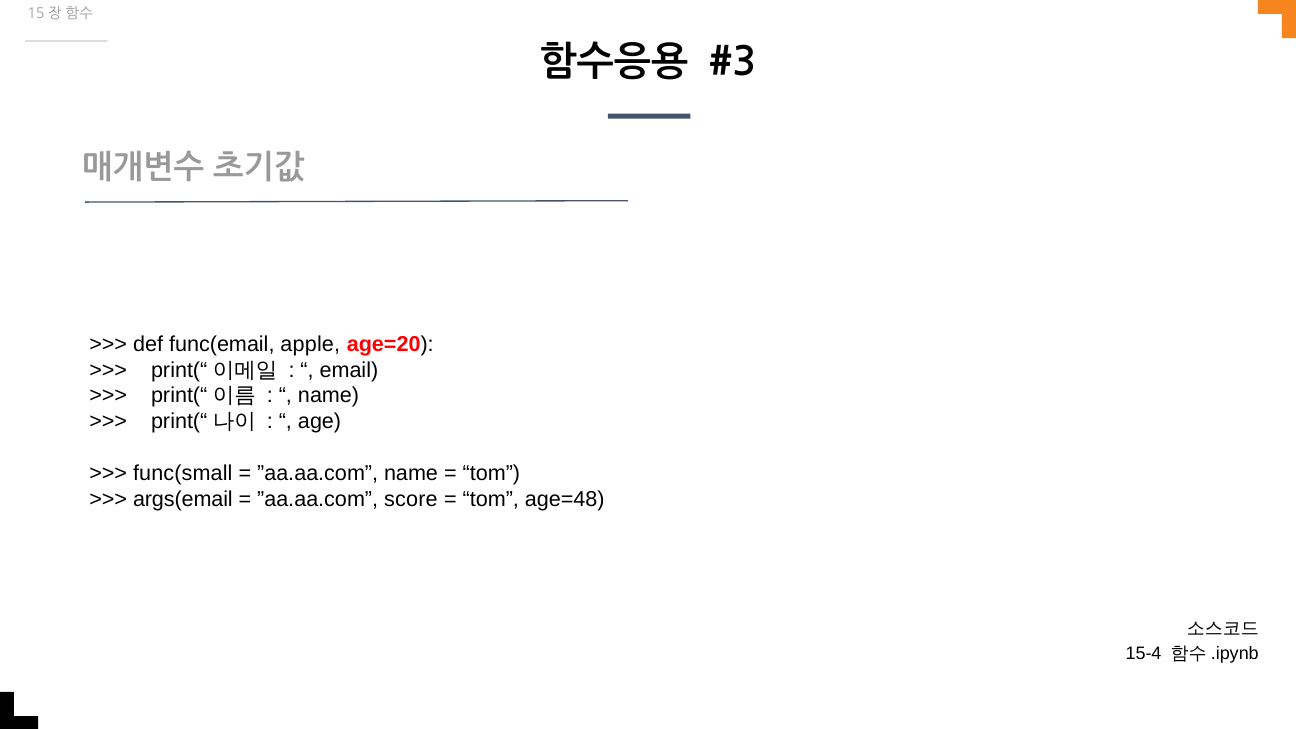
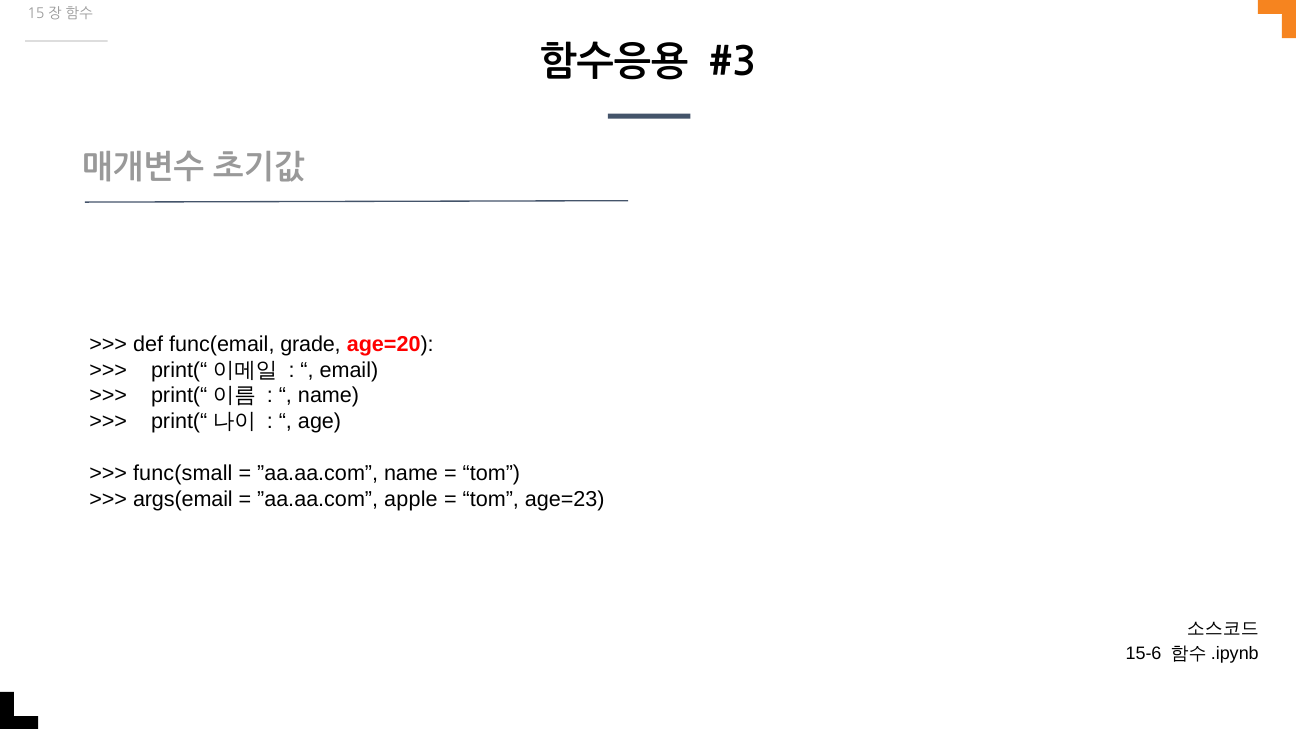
apple: apple -> grade
score: score -> apple
age=48: age=48 -> age=23
15-4: 15-4 -> 15-6
